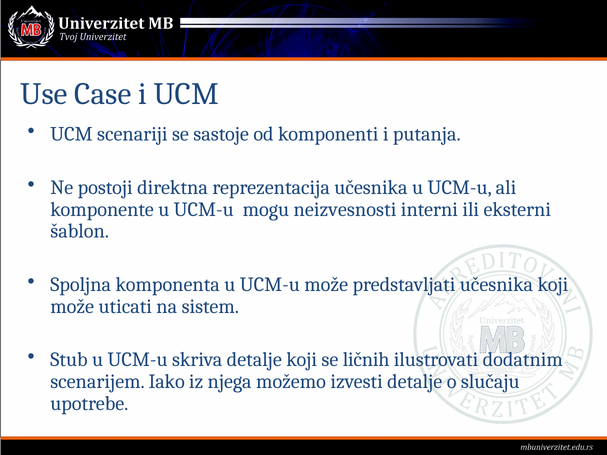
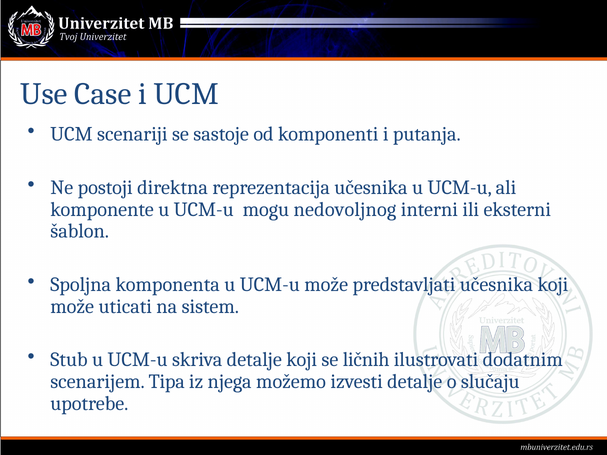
neizvesnosti: neizvesnosti -> nedovoljnog
Iako: Iako -> Tipa
